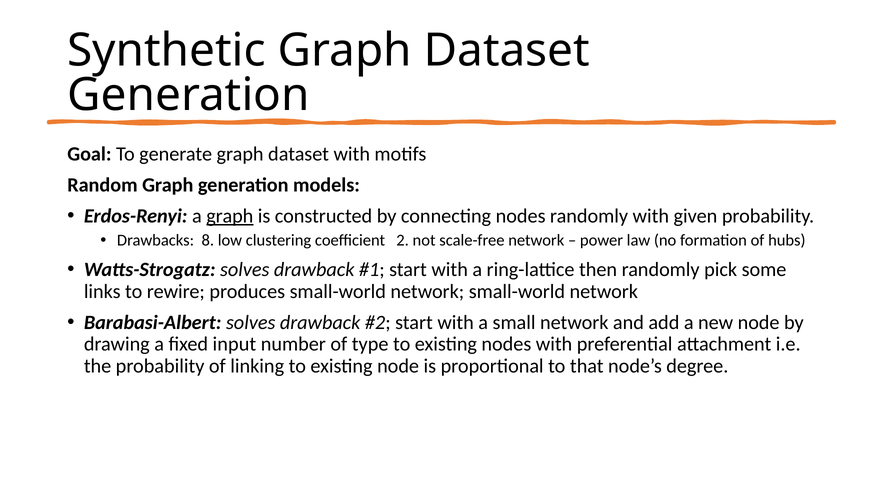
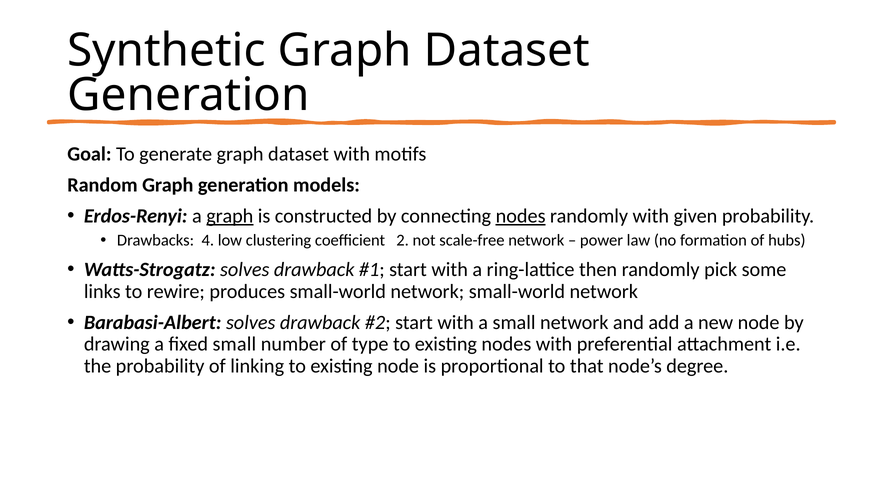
nodes at (521, 216) underline: none -> present
8: 8 -> 4
fixed input: input -> small
